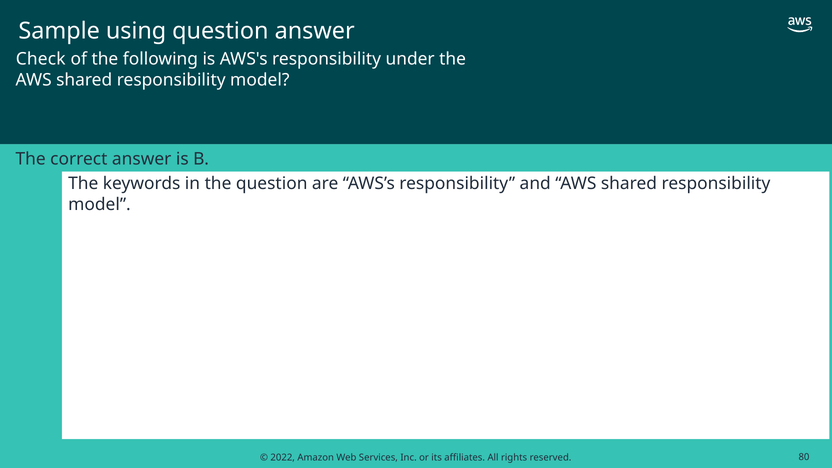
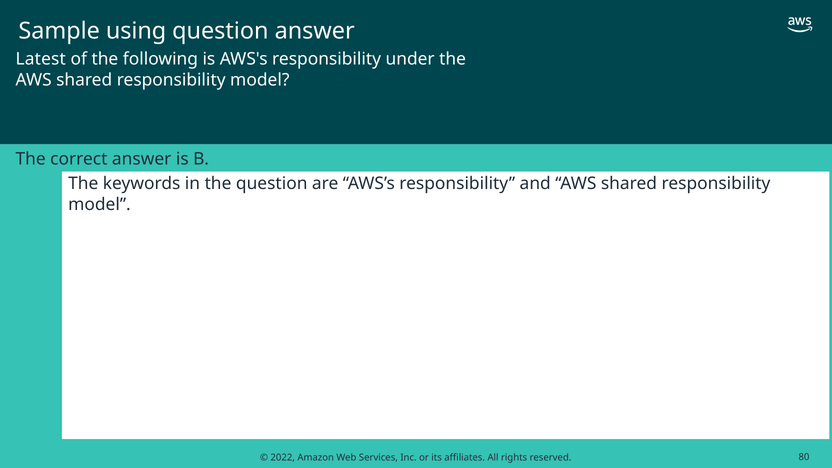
Check: Check -> Latest
